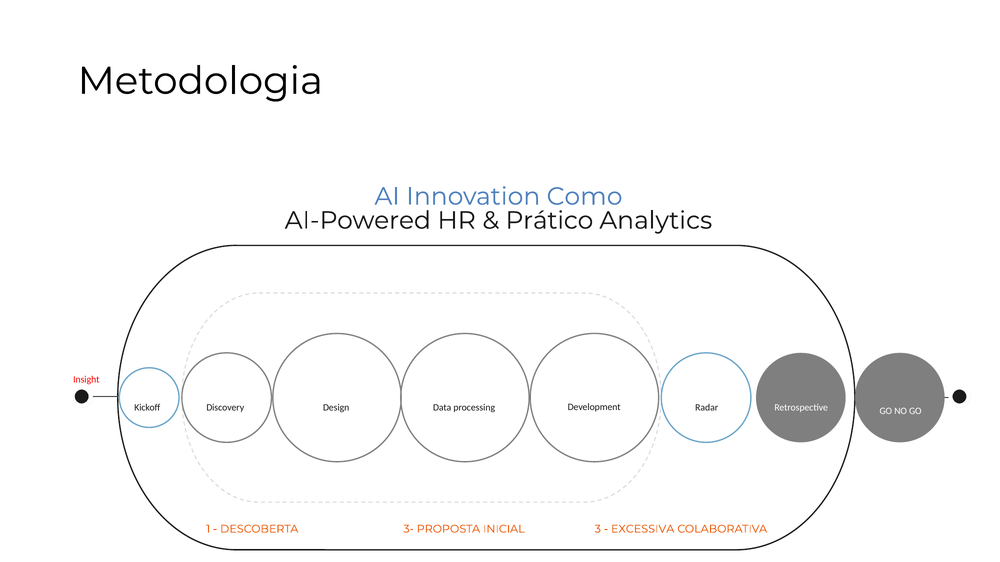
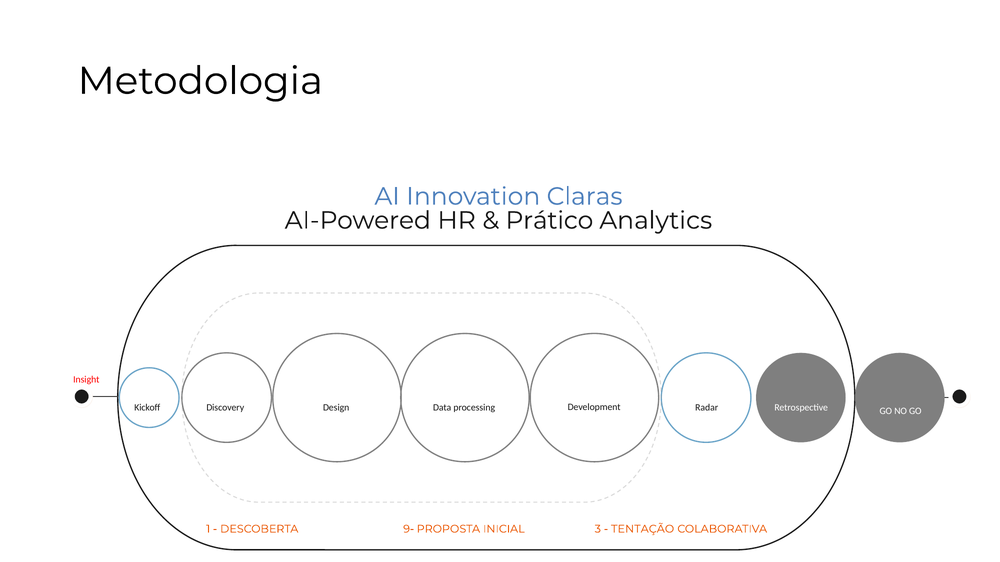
Como: Como -> Claras
3-: 3- -> 9-
EXCESSIVA: EXCESSIVA -> TENTAÇÃO
